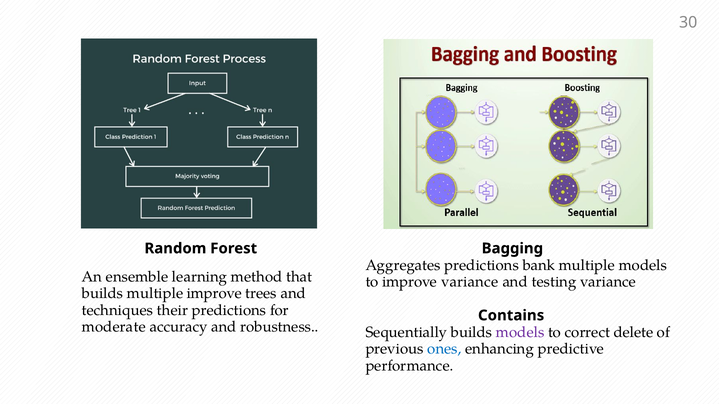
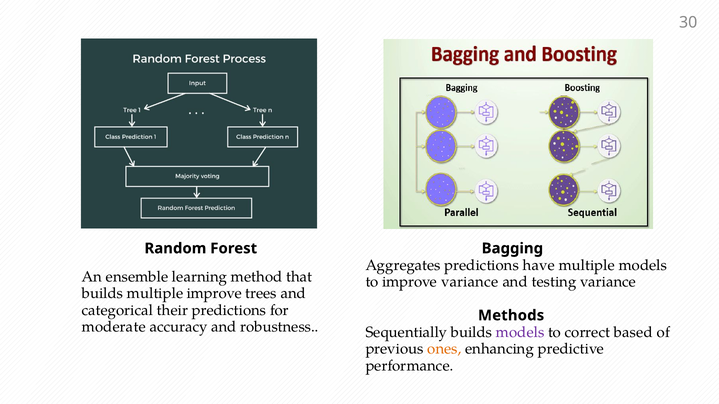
bank: bank -> have
techniques: techniques -> categorical
Contains: Contains -> Methods
delete: delete -> based
ones colour: blue -> orange
